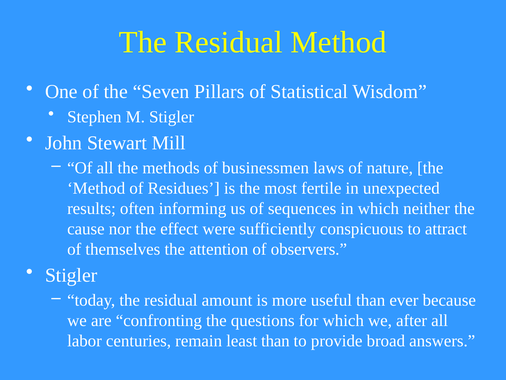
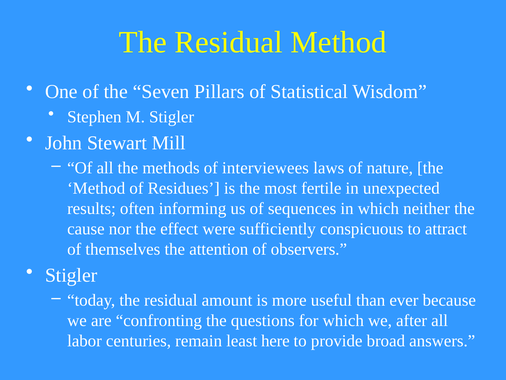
businessmen: businessmen -> interviewees
least than: than -> here
